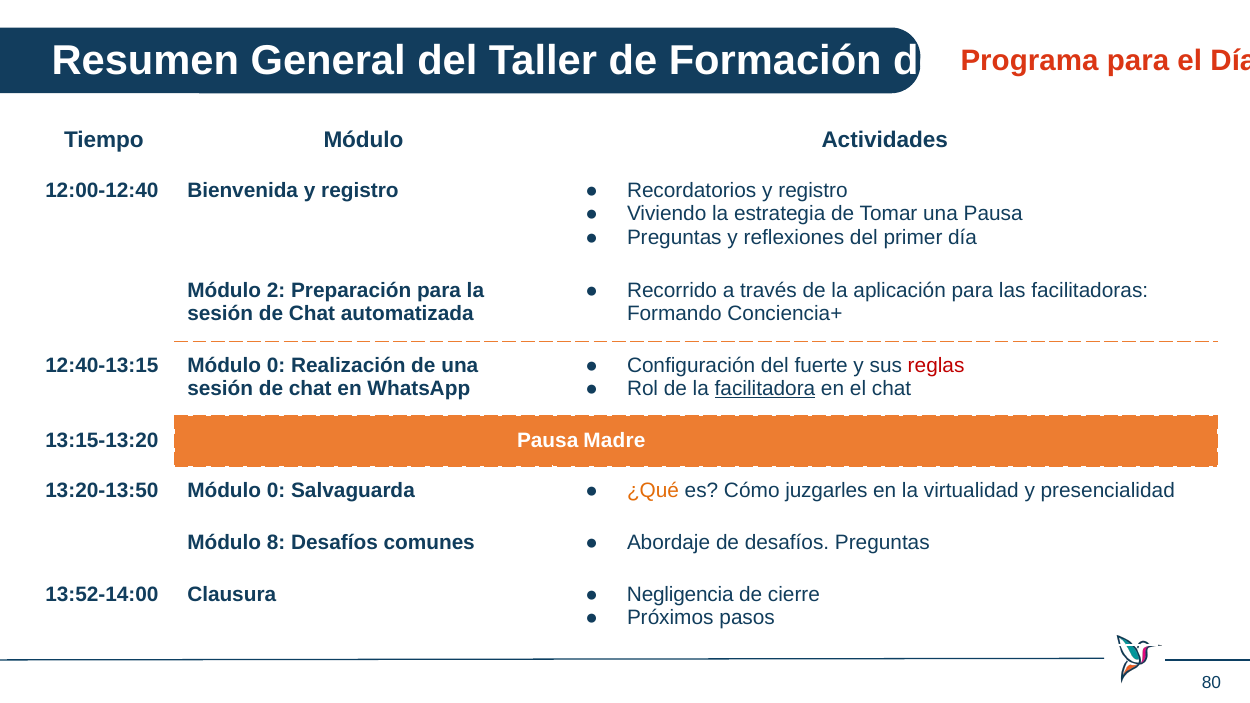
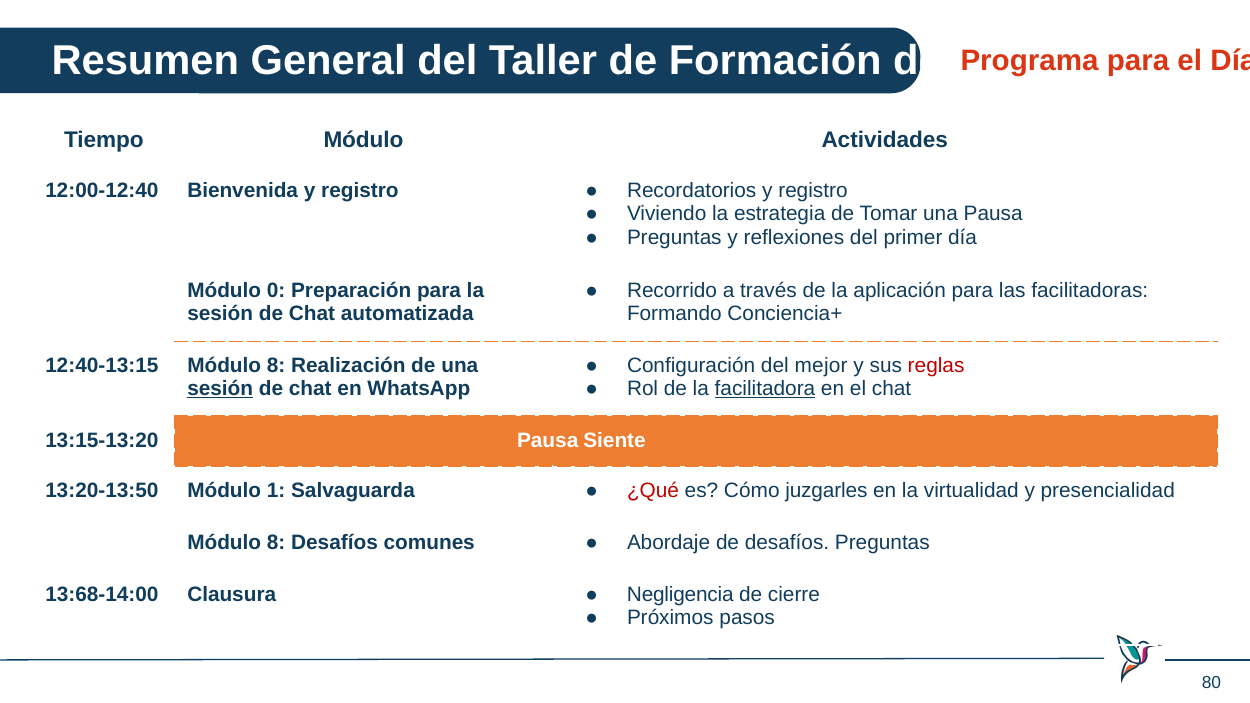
Módulo 2: 2 -> 0
12:40-13:15 Módulo 0: 0 -> 8
fuerte: fuerte -> mejor
sesión at (220, 389) underline: none -> present
Madre: Madre -> Siente
13:20-13:50 Módulo 0: 0 -> 1
¿Qué colour: orange -> red
13:52-14:00: 13:52-14:00 -> 13:68-14:00
